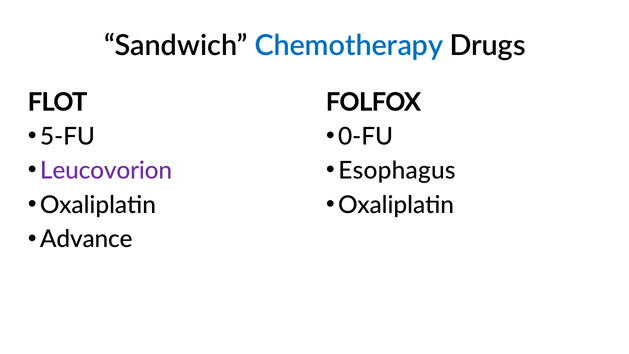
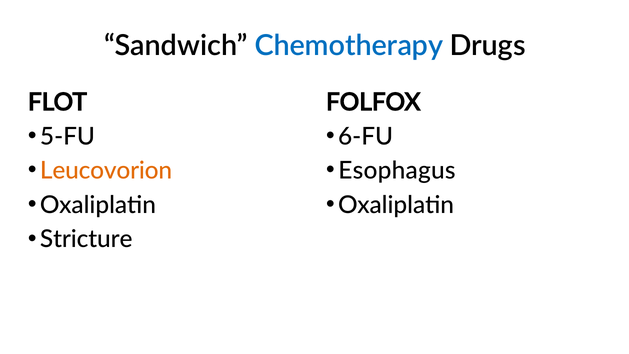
0-FU: 0-FU -> 6-FU
Leucovorion colour: purple -> orange
Advance: Advance -> Stricture
